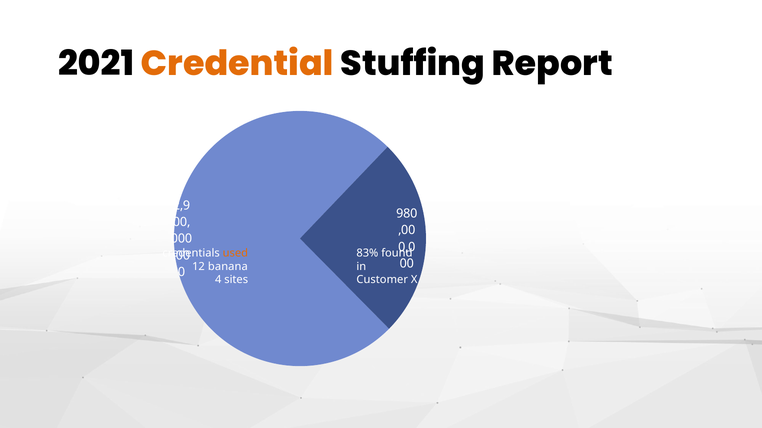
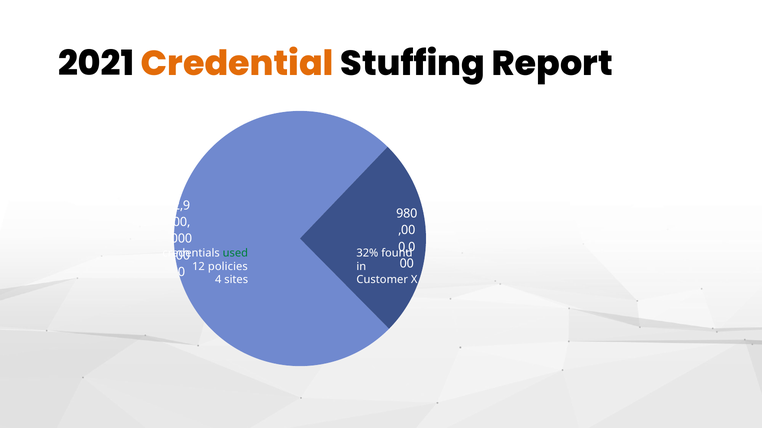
used colour: orange -> green
83%: 83% -> 32%
banana: banana -> policies
